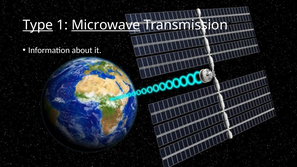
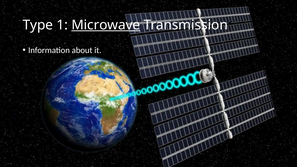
Type underline: present -> none
